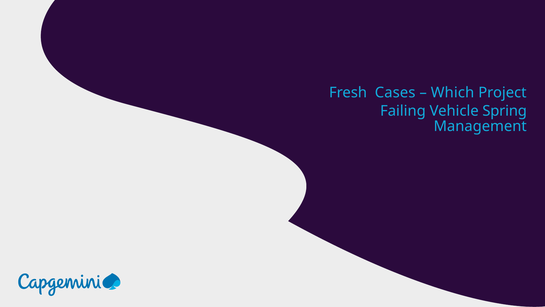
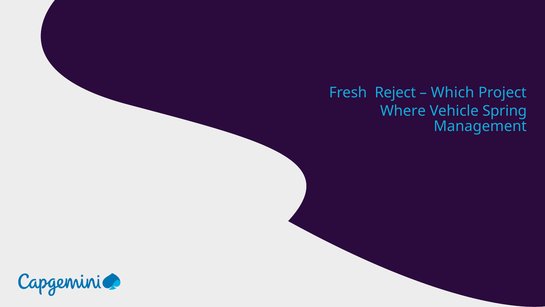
Cases: Cases -> Reject
Failing: Failing -> Where
